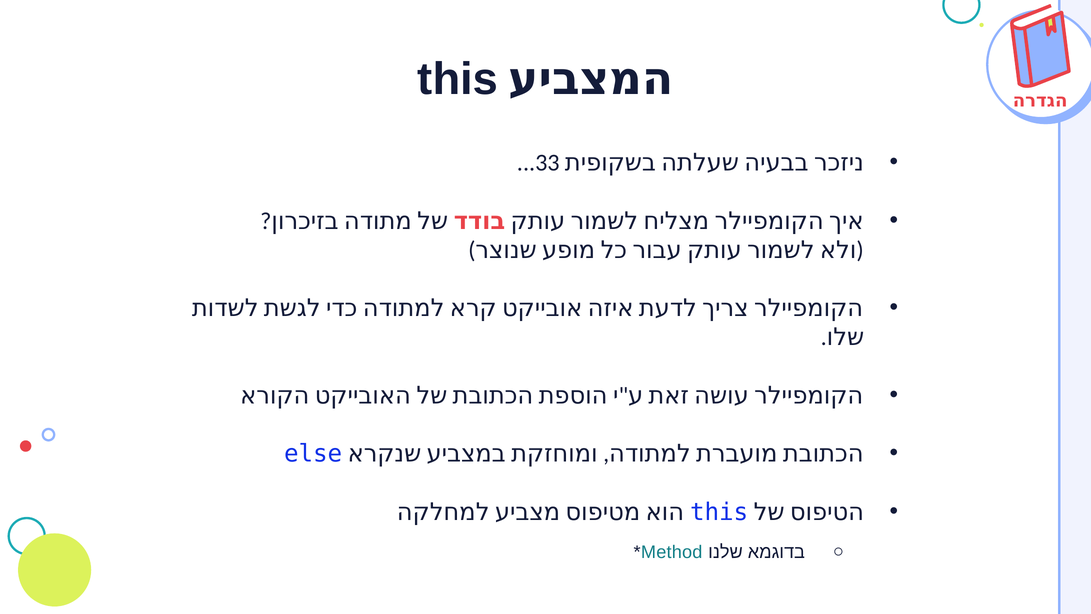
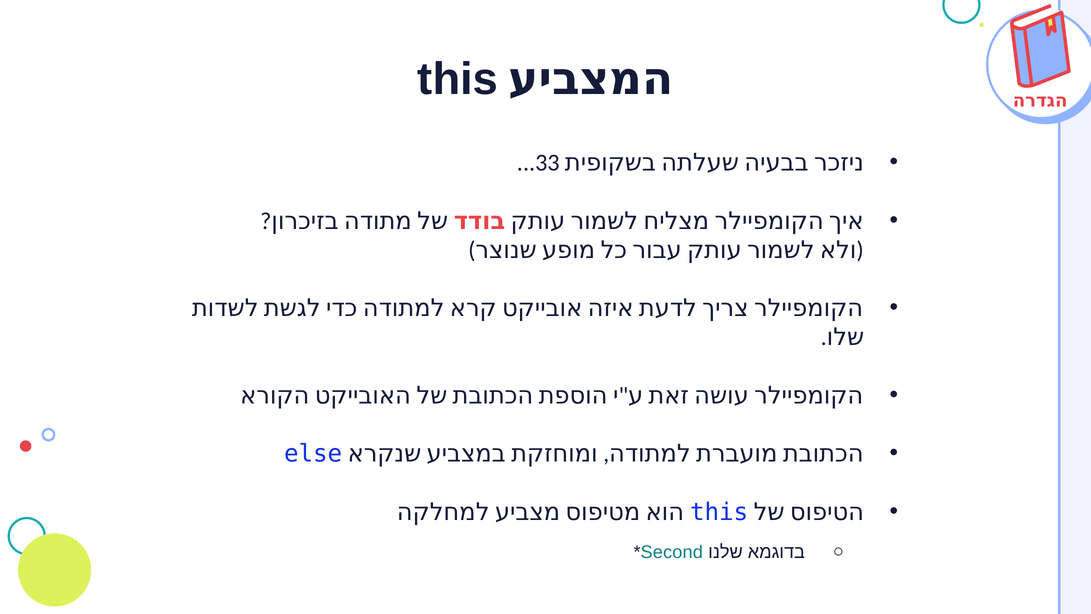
Method: Method -> Second
